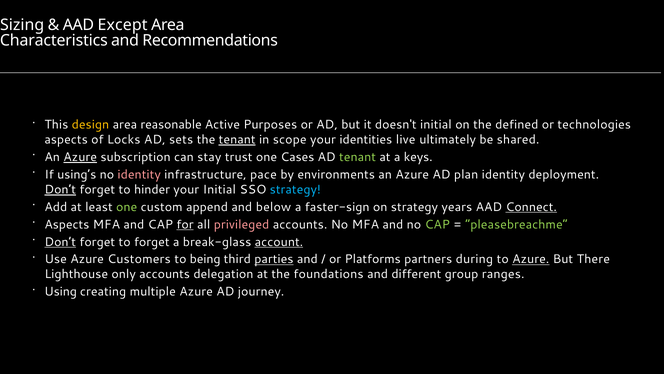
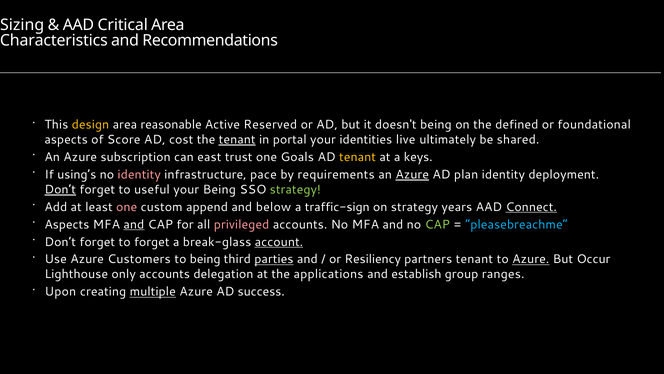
Except: Except -> Critical
Purposes: Purposes -> Reserved
doesn't initial: initial -> being
technologies: technologies -> foundational
Locks: Locks -> Score
sets: sets -> cost
scope: scope -> portal
Azure at (80, 157) underline: present -> none
stay: stay -> east
Cases: Cases -> Goals
tenant at (358, 157) colour: light green -> yellow
environments: environments -> requirements
Azure at (412, 174) underline: none -> present
hinder: hinder -> useful
your Initial: Initial -> Being
strategy at (295, 189) colour: light blue -> light green
one at (127, 207) colour: light green -> pink
faster-sign: faster-sign -> traffic-sign
and at (134, 224) underline: none -> present
for underline: present -> none
pleasebreachme colour: light green -> light blue
Don’t at (60, 242) underline: present -> none
Platforms: Platforms -> Resiliency
partners during: during -> tenant
There: There -> Occur
foundations: foundations -> applications
different: different -> establish
Using: Using -> Upon
multiple underline: none -> present
journey: journey -> success
